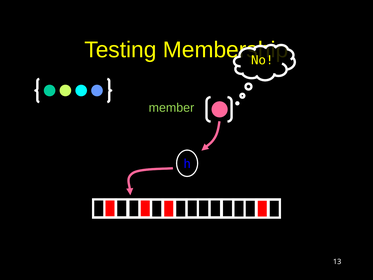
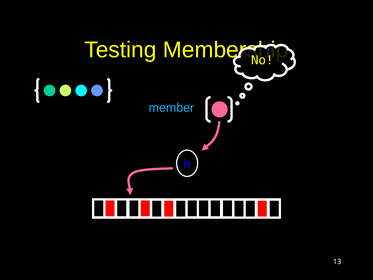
member colour: light green -> light blue
